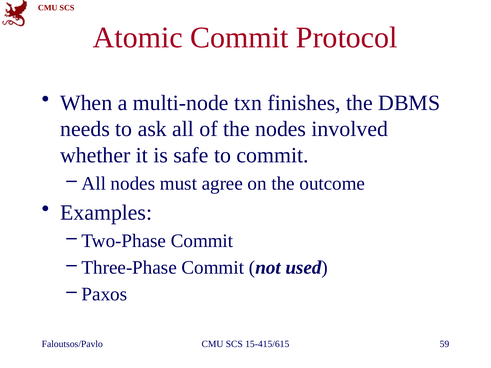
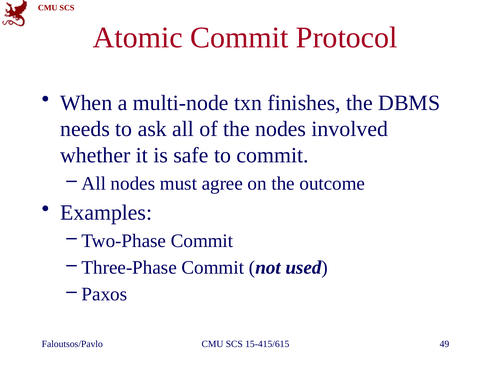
59: 59 -> 49
